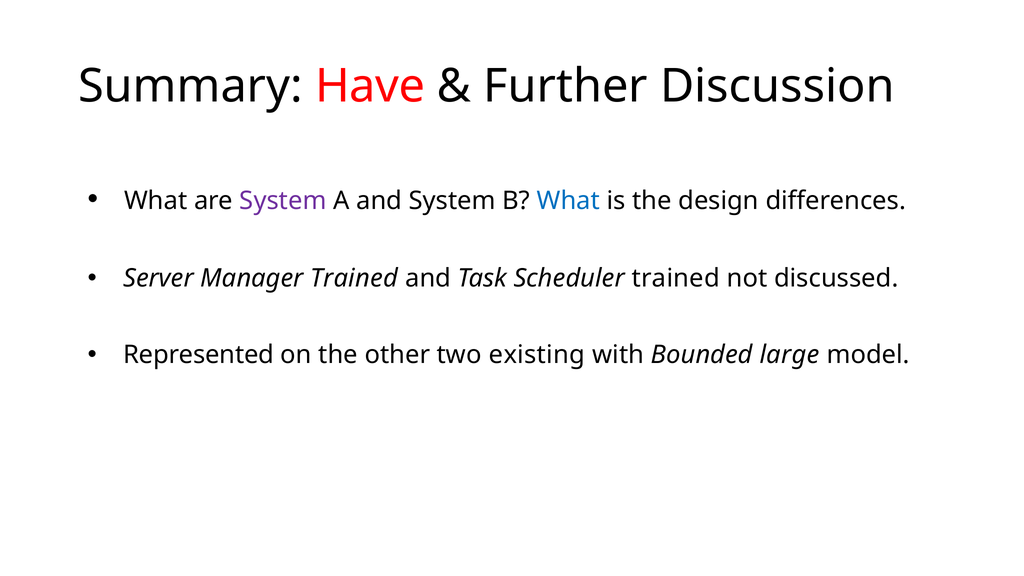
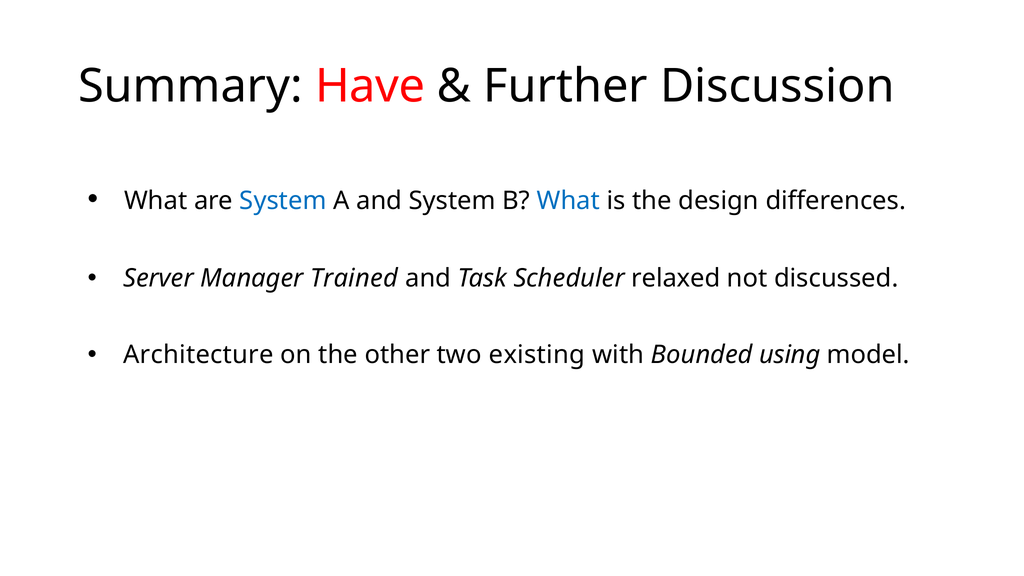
System at (283, 201) colour: purple -> blue
Scheduler trained: trained -> relaxed
Represented: Represented -> Architecture
large: large -> using
